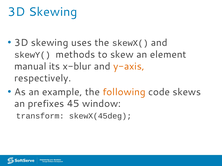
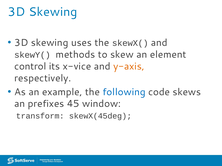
manual: manual -> control
x-blur: x-blur -> x-vice
following colour: orange -> blue
